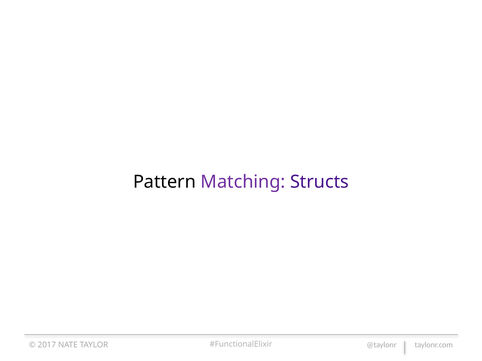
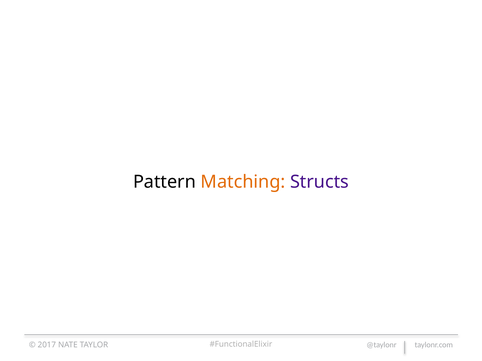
Matching colour: purple -> orange
